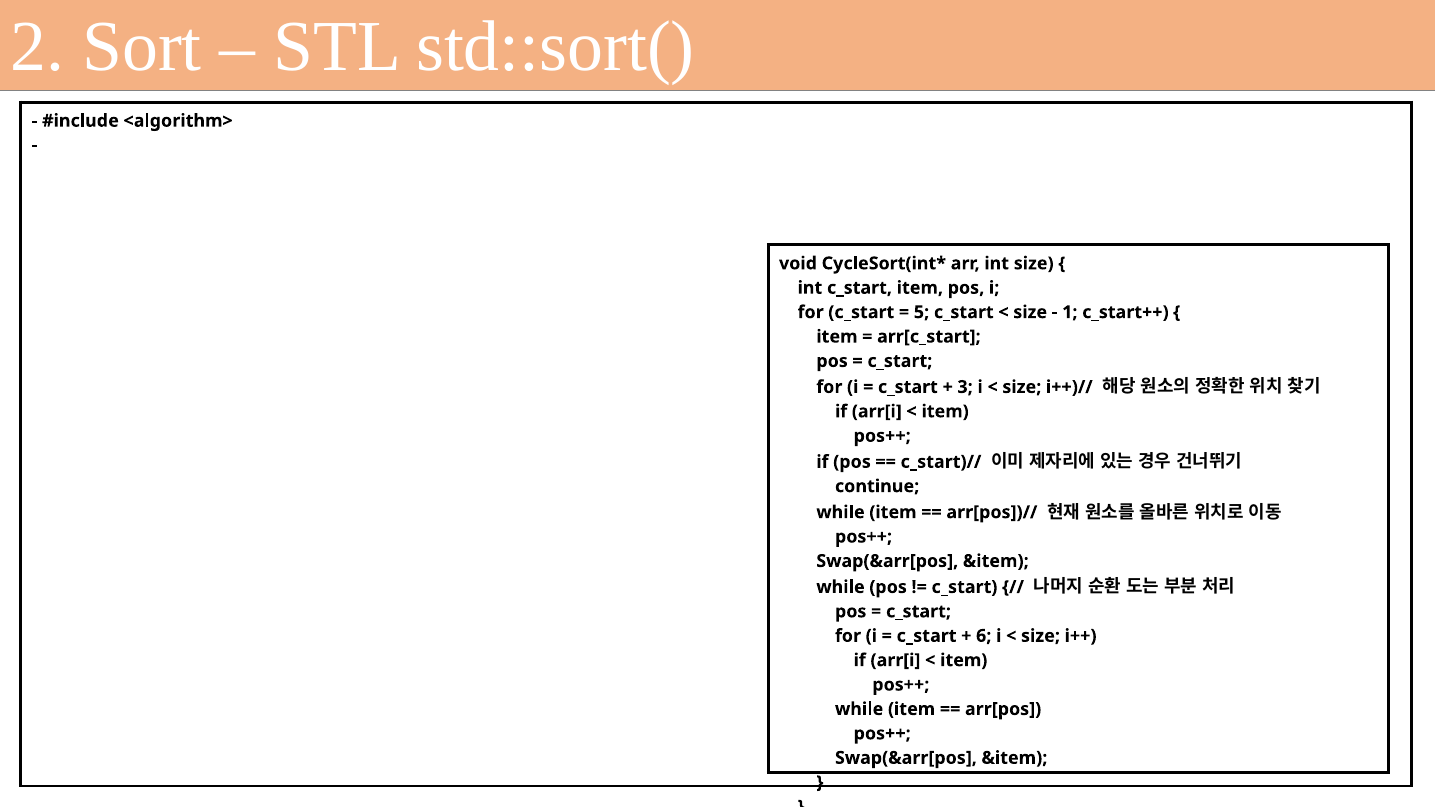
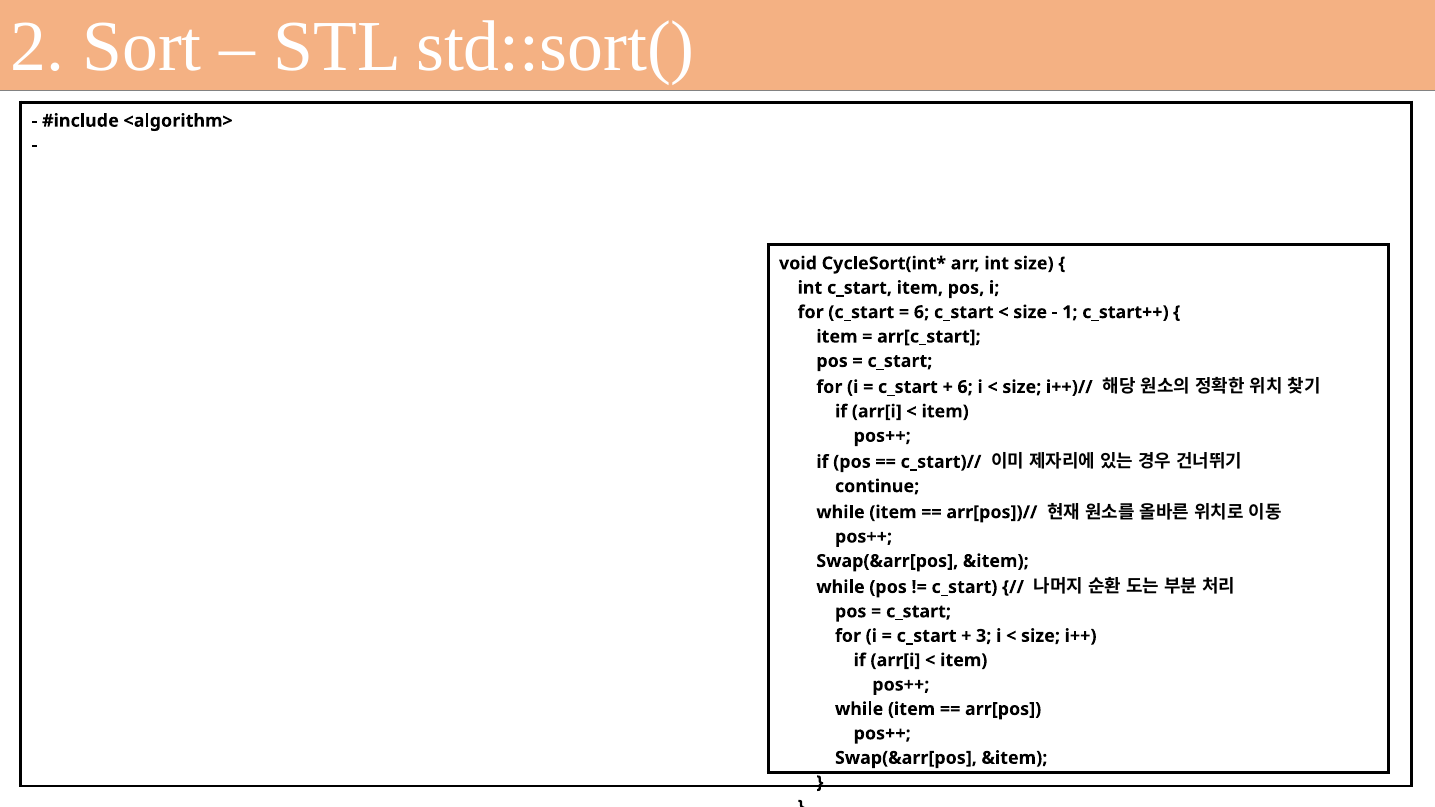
5 at (922, 312): 5 -> 6
3 at (965, 387): 3 -> 6
6: 6 -> 3
